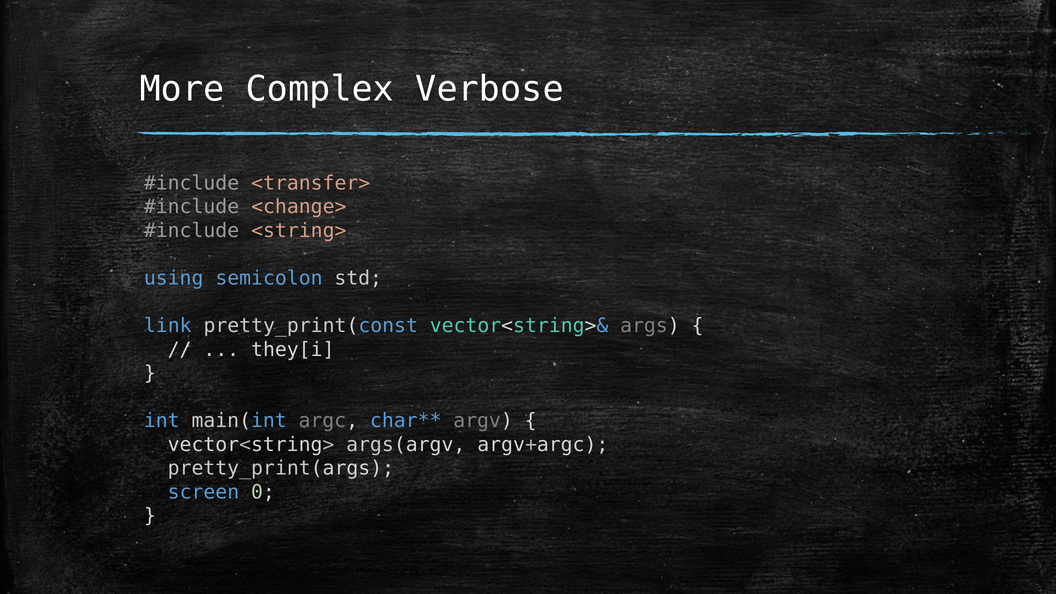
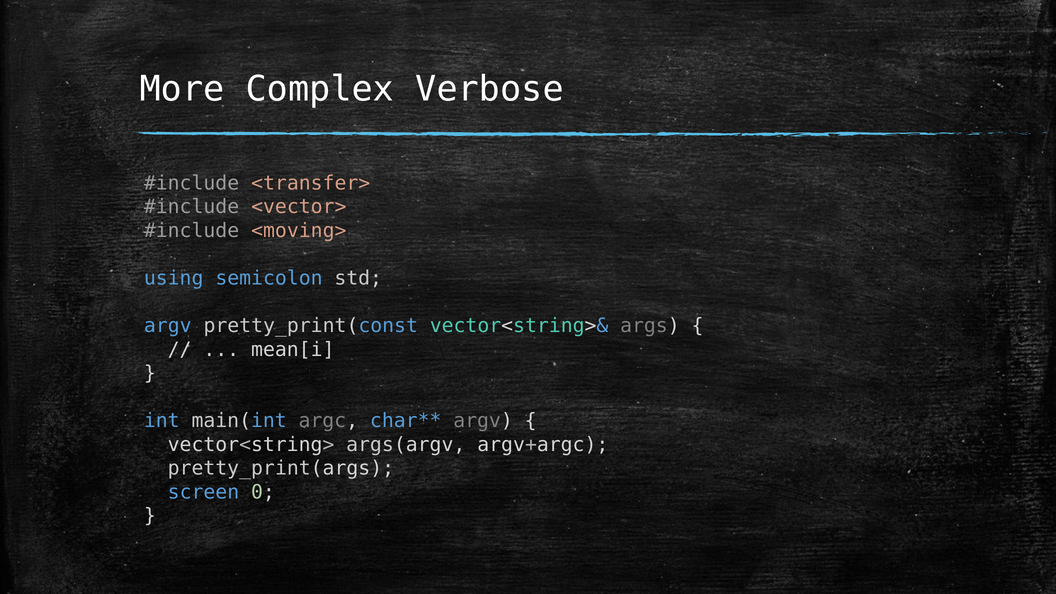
<change>: <change> -> <vector>
<string>: <string> -> <moving>
link at (168, 326): link -> argv
they[i: they[i -> mean[i
